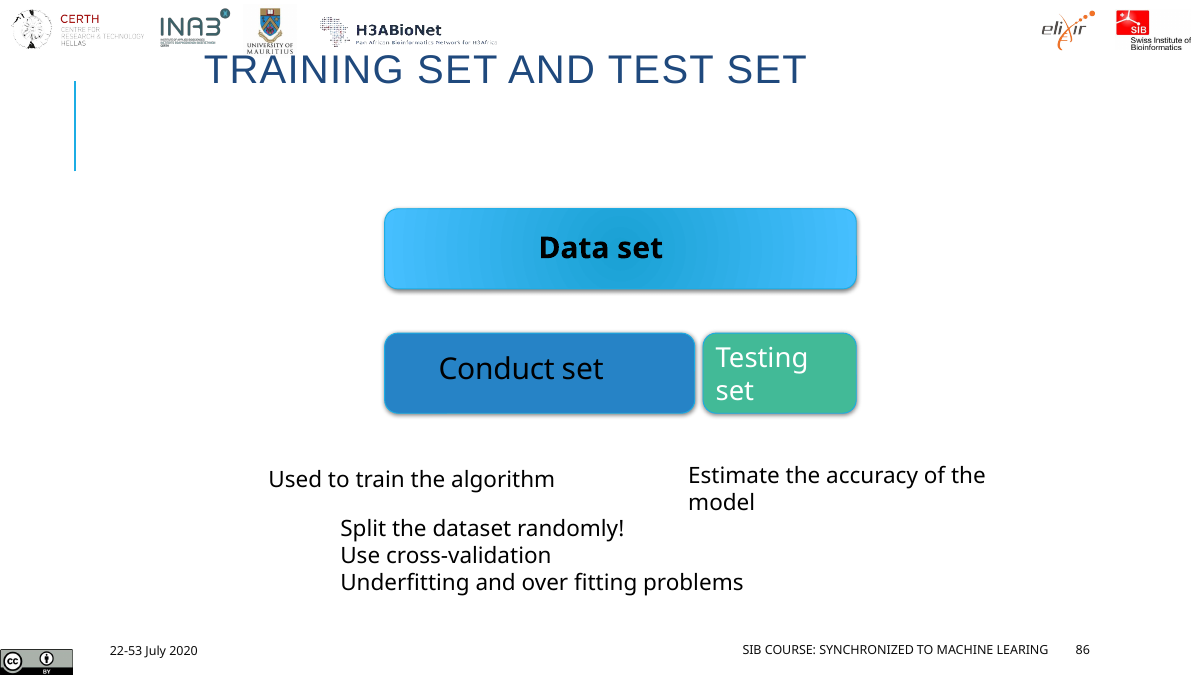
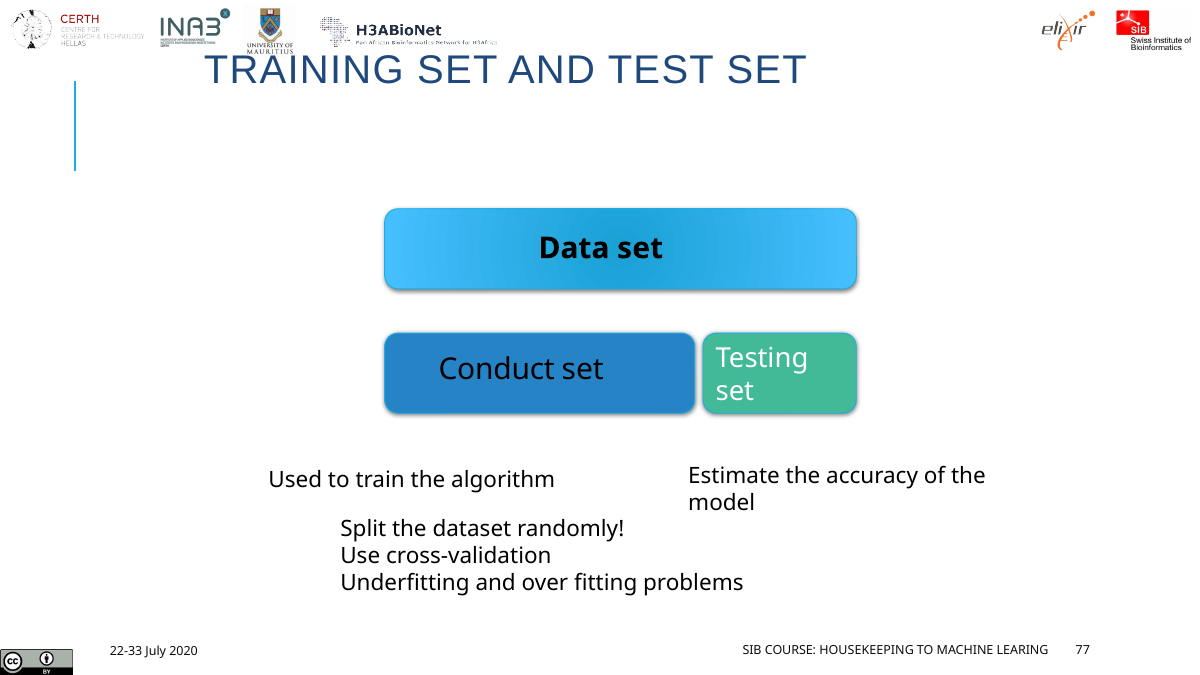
SYNCHRONIZED: SYNCHRONIZED -> HOUSEKEEPING
86: 86 -> 77
22-53: 22-53 -> 22-33
